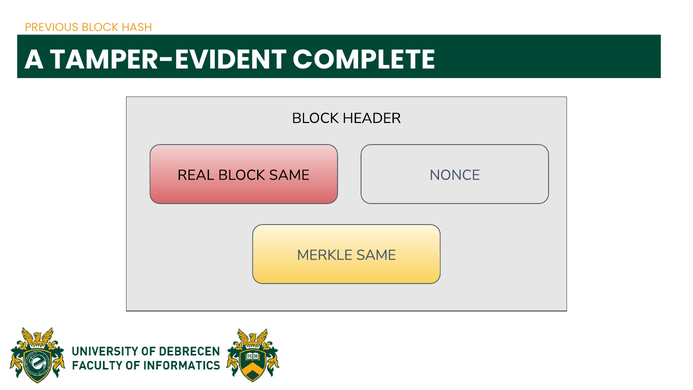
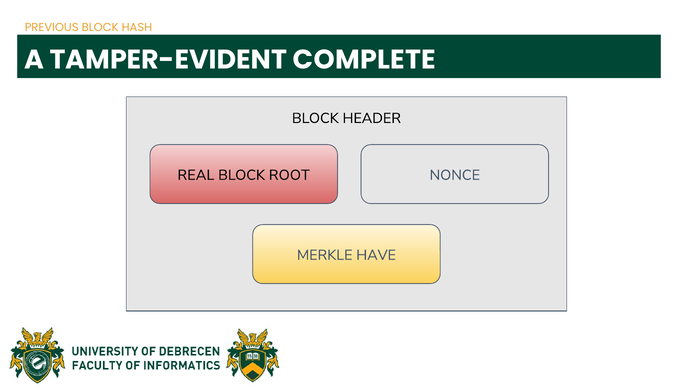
BLOCK SAME: SAME -> ROOT
MERKLE SAME: SAME -> HAVE
